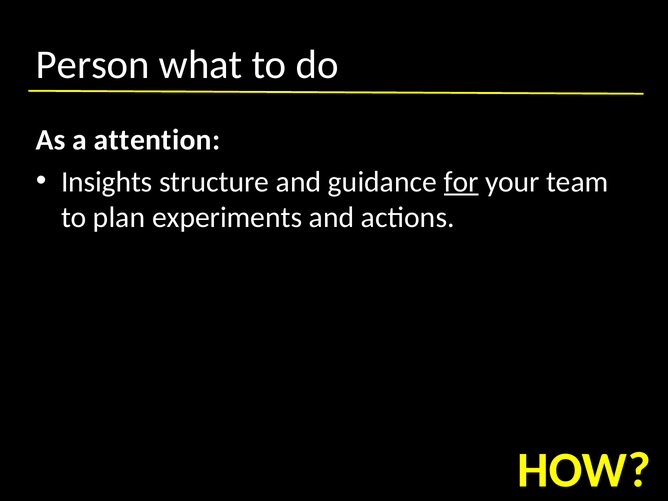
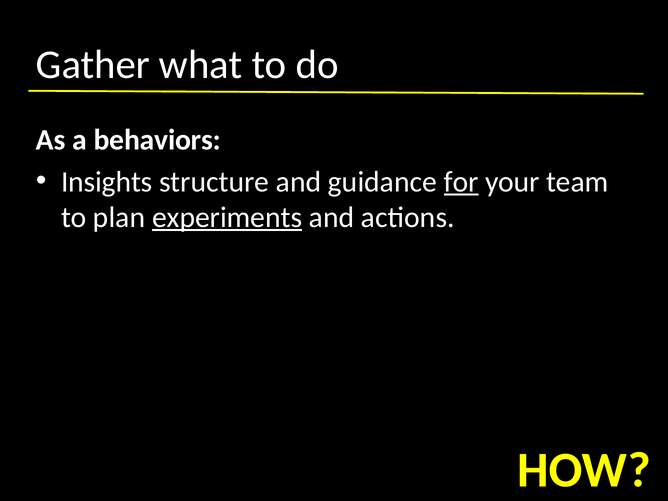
Person: Person -> Gather
attention: attention -> behaviors
experiments underline: none -> present
